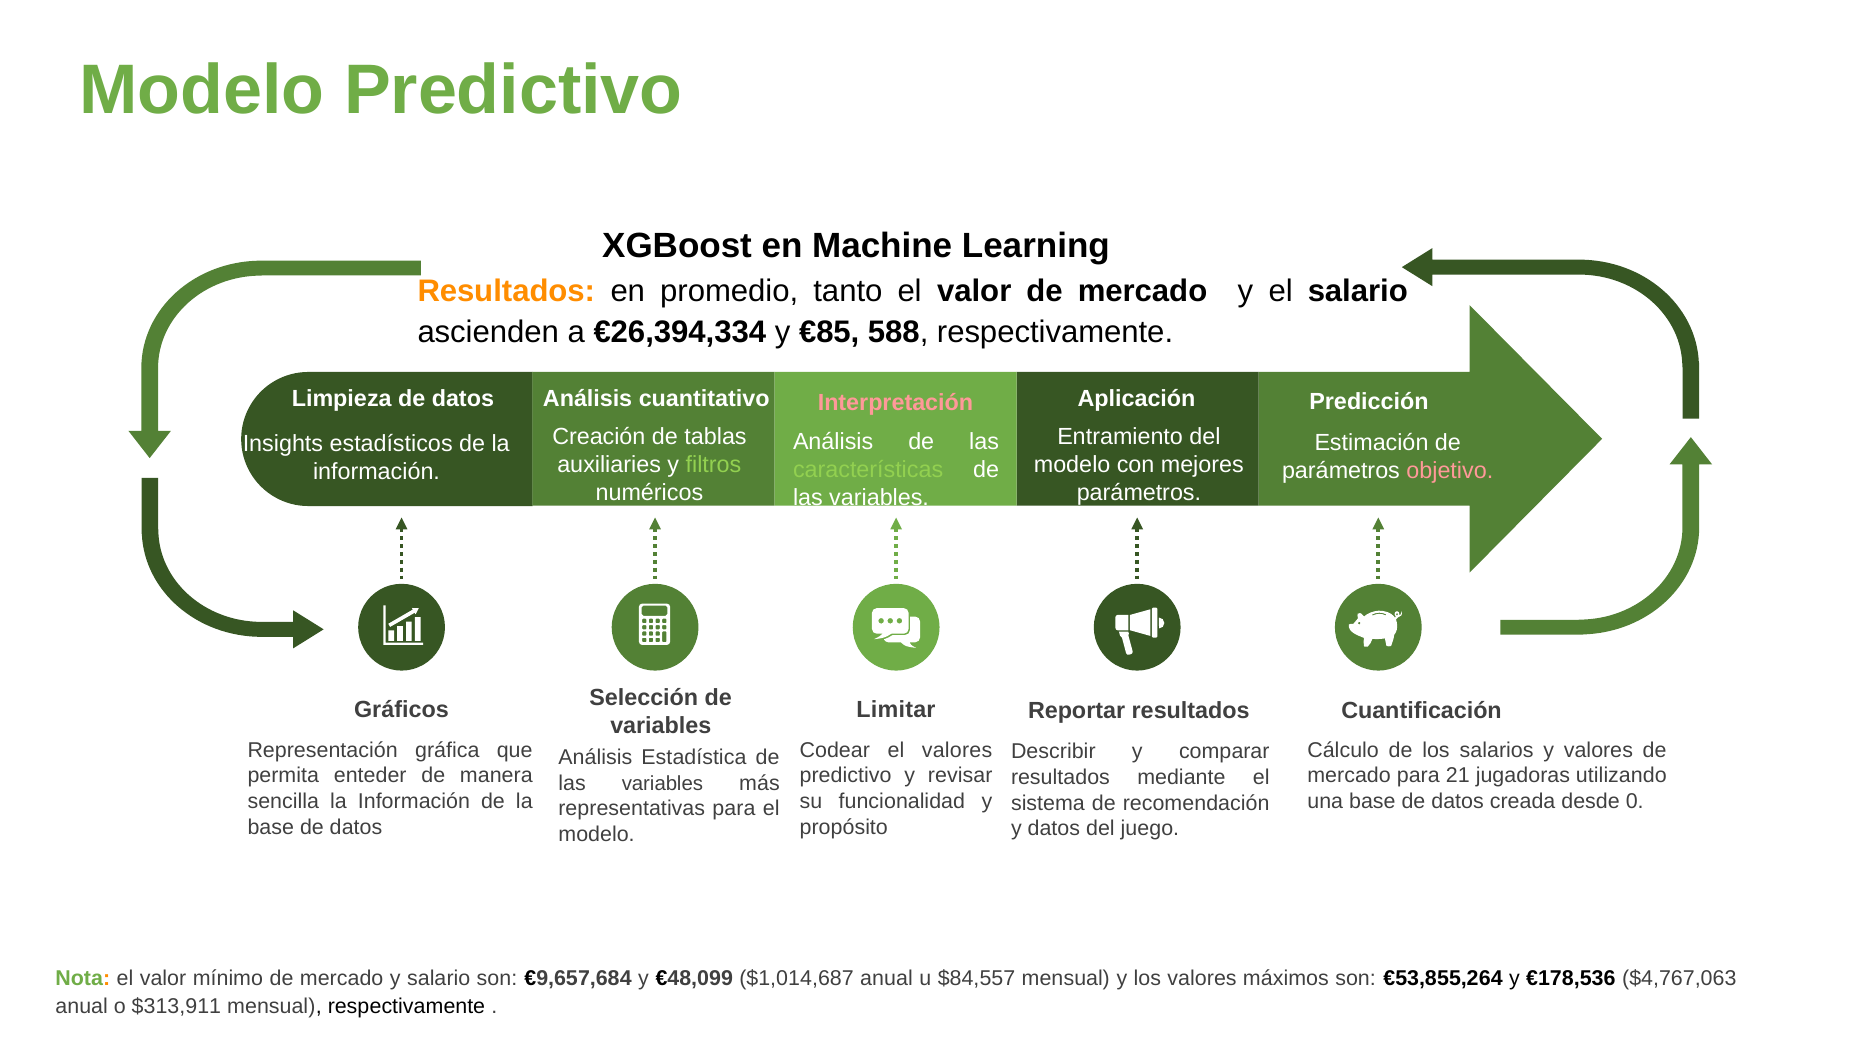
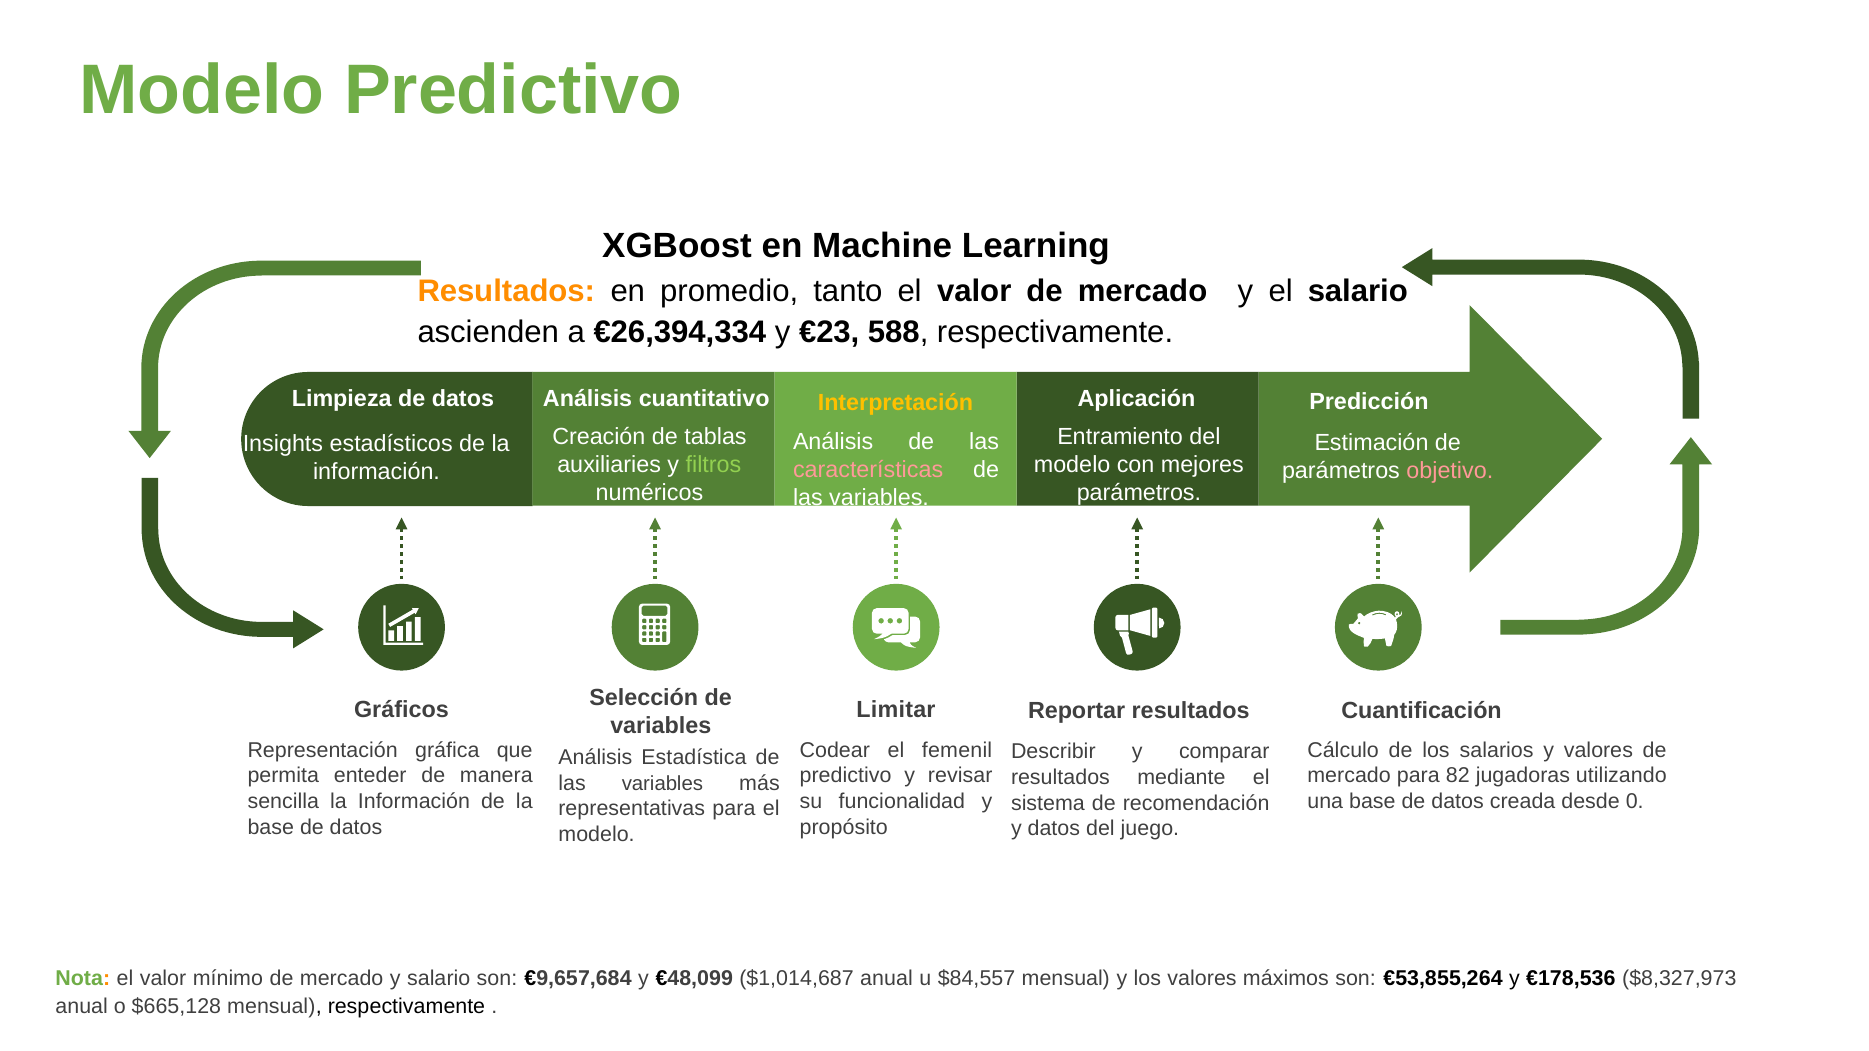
€85: €85 -> €23
Interpretación colour: pink -> yellow
características colour: light green -> pink
el valores: valores -> femenil
21: 21 -> 82
$4,767,063: $4,767,063 -> $8,327,973
$313,911: $313,911 -> $665,128
